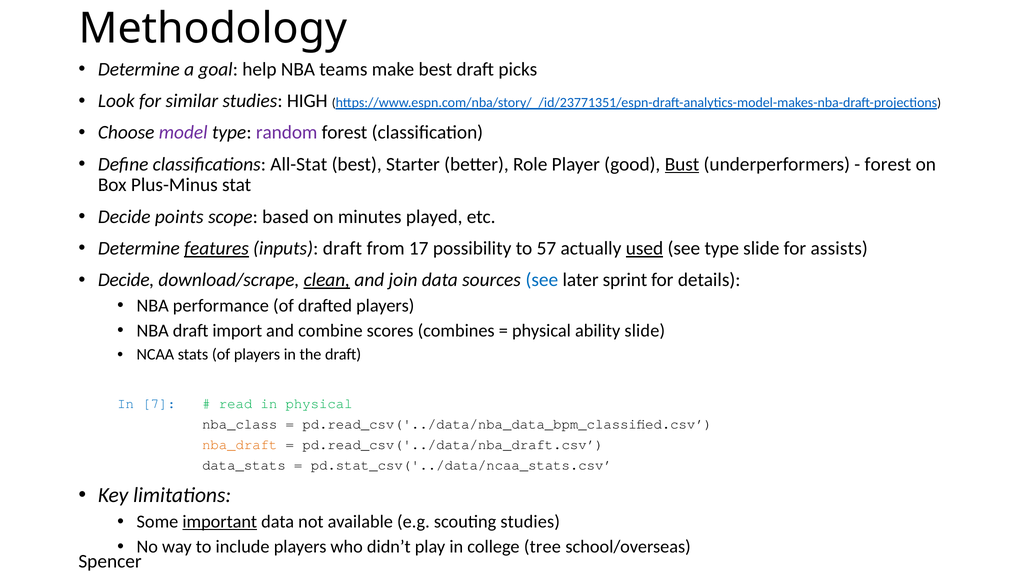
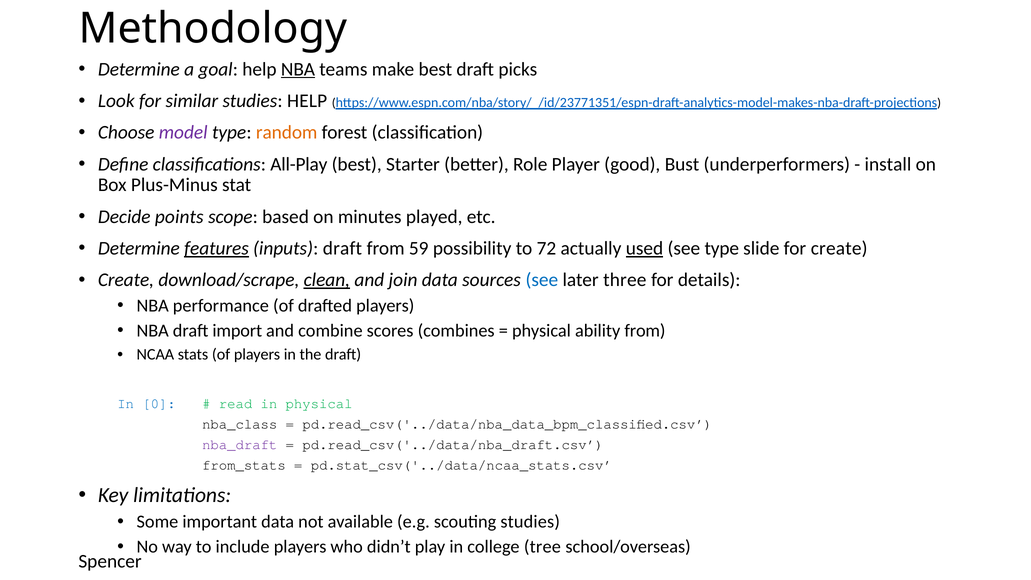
NBA at (298, 69) underline: none -> present
studies HIGH: HIGH -> HELP
random colour: purple -> orange
All-Stat: All-Stat -> All-Play
Bust underline: present -> none
forest at (888, 164): forest -> install
17: 17 -> 59
57: 57 -> 72
for assists: assists -> create
Decide at (126, 280): Decide -> Create
sprint: sprint -> three
ability slide: slide -> from
7: 7 -> 0
nba_draft colour: orange -> purple
data_stats: data_stats -> from_stats
important underline: present -> none
